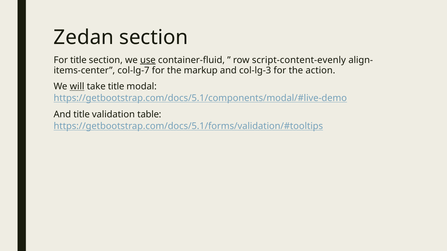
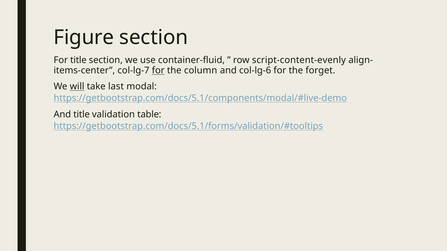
Zedan: Zedan -> Figure
use underline: present -> none
for at (158, 71) underline: none -> present
markup: markup -> column
col-lg-3: col-lg-3 -> col-lg-6
action: action -> forget
take title: title -> last
